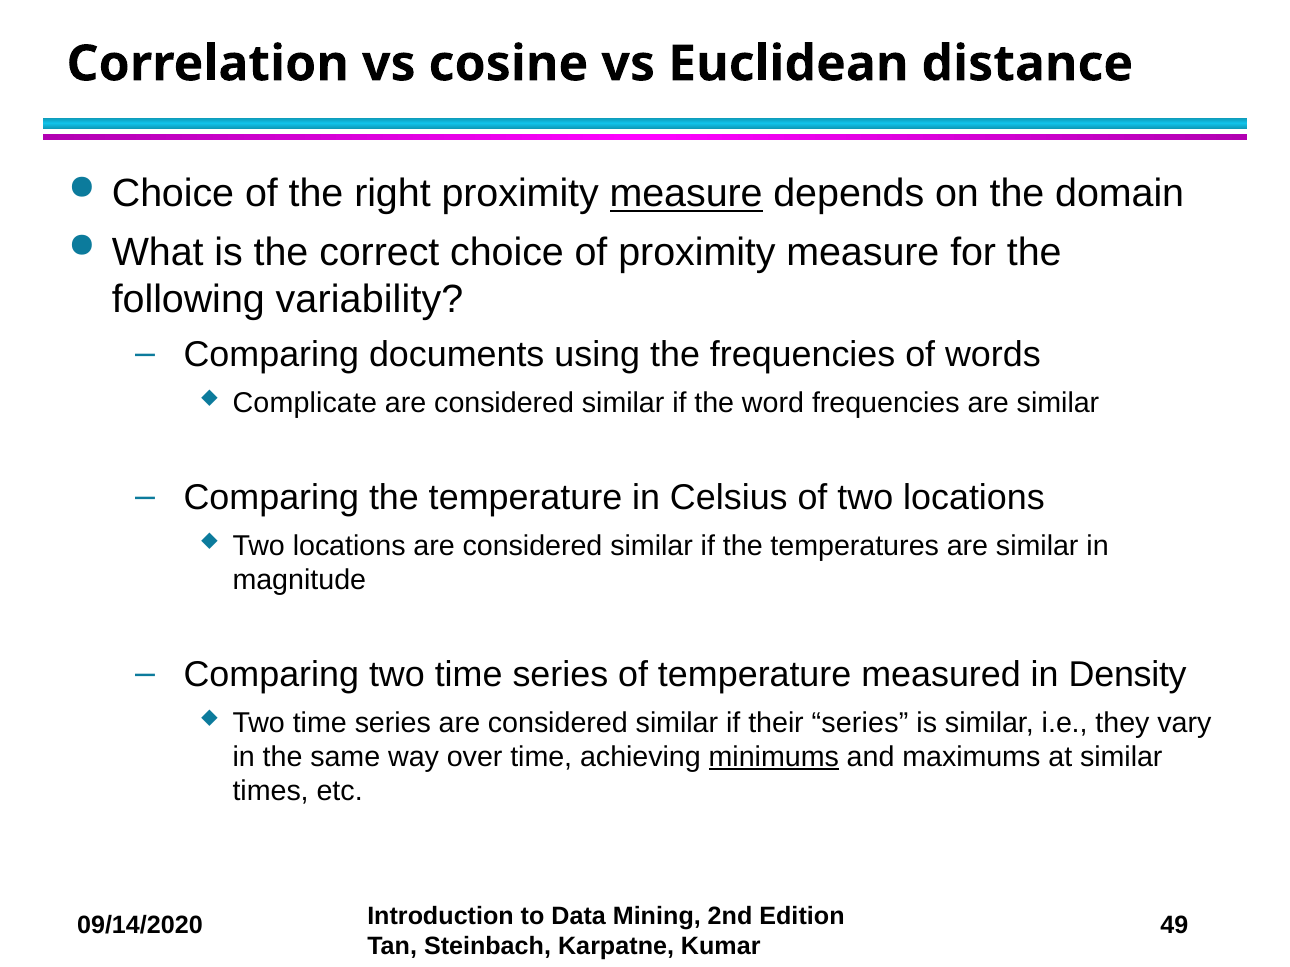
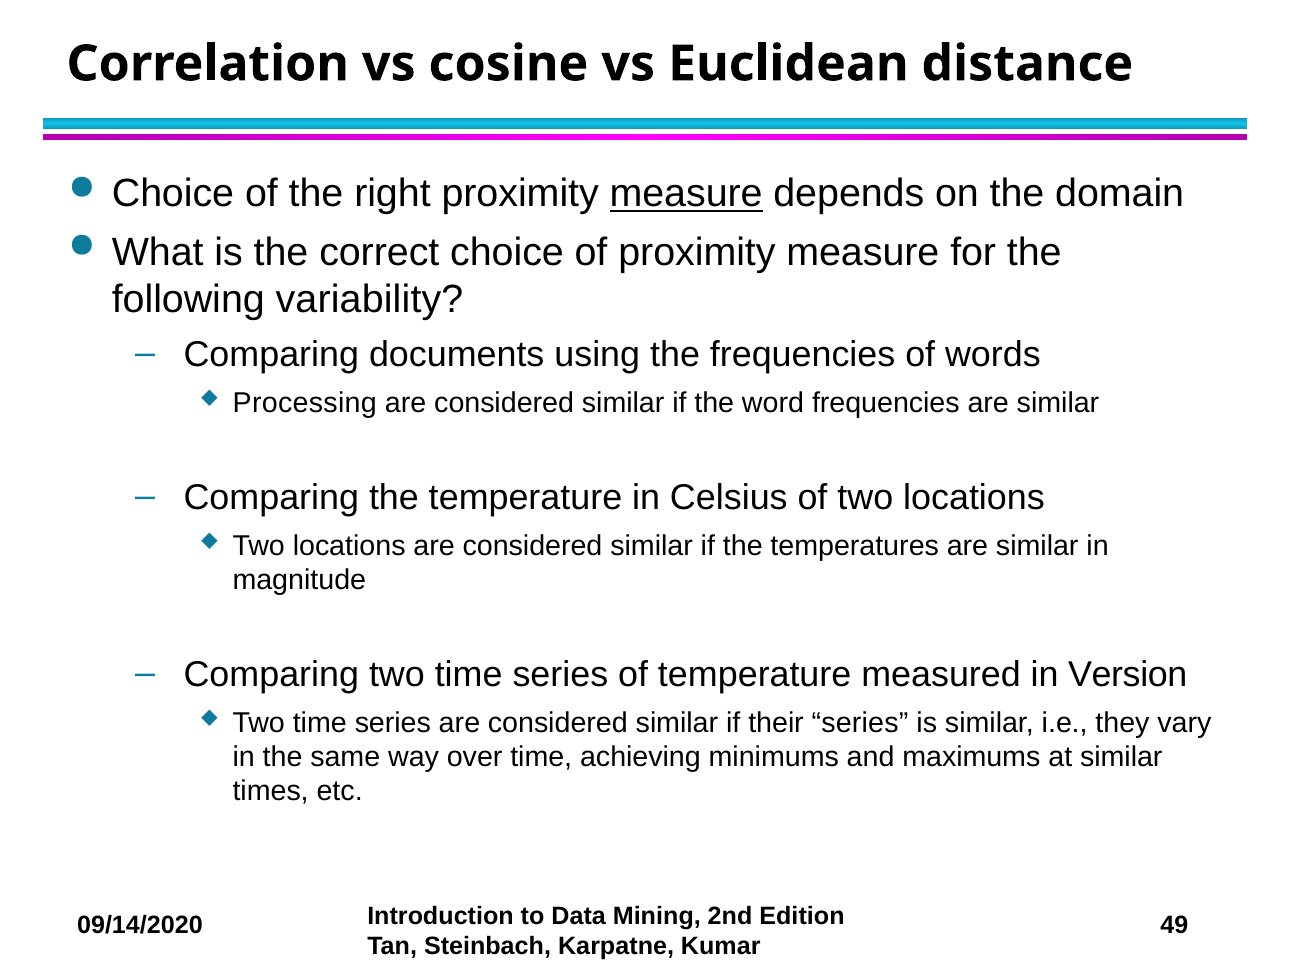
Complicate: Complicate -> Processing
Density: Density -> Version
minimums underline: present -> none
